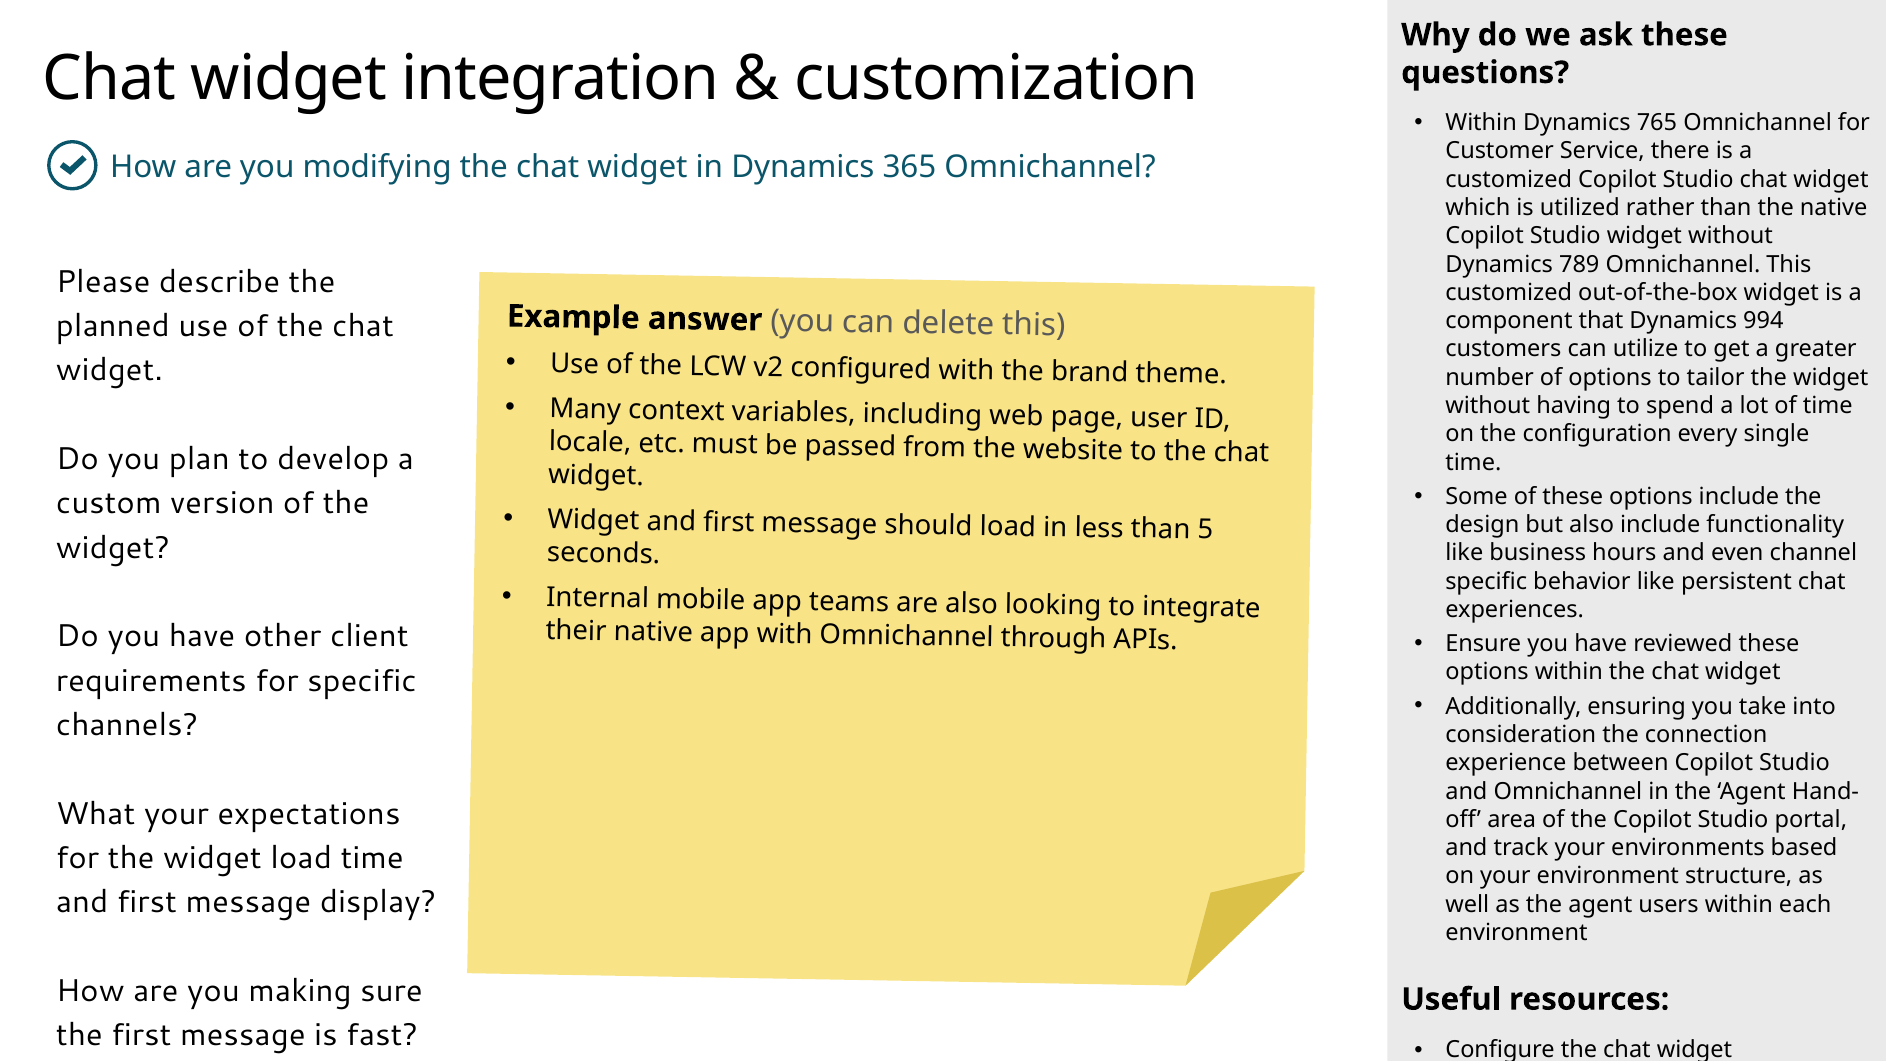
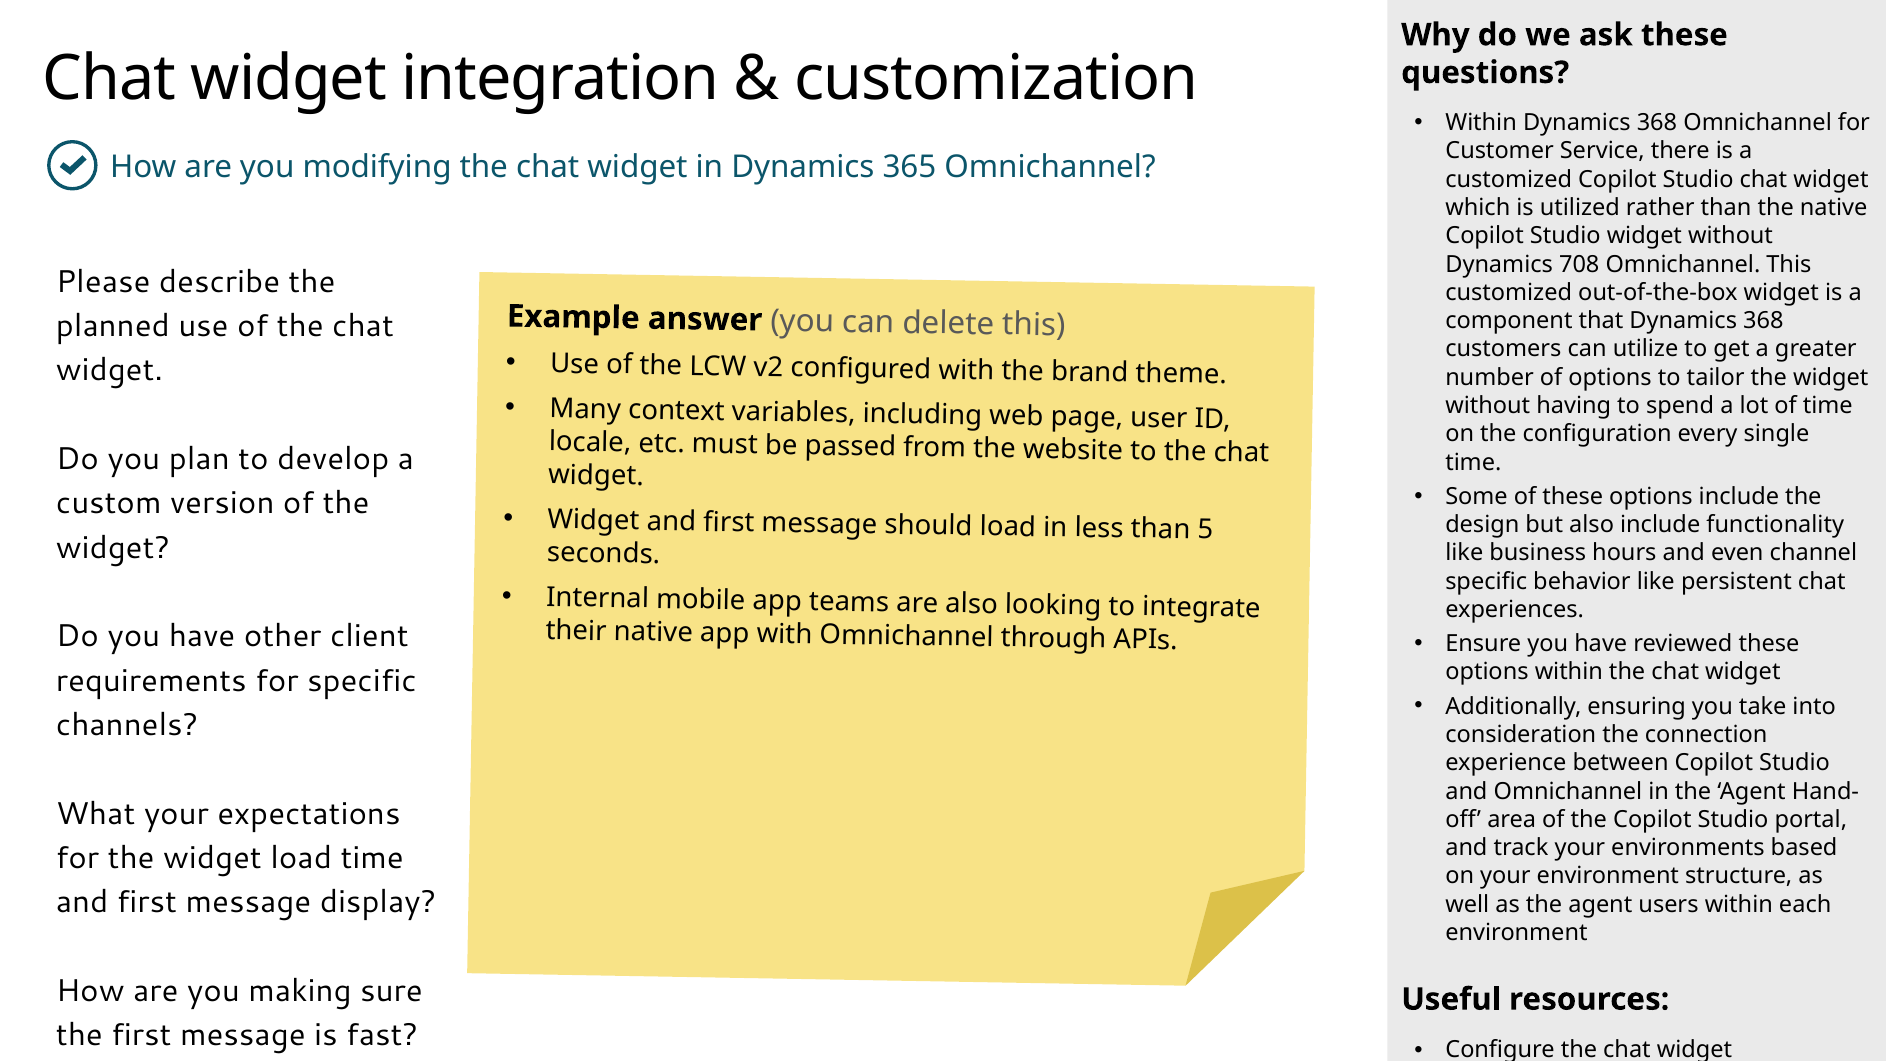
Within Dynamics 765: 765 -> 368
789: 789 -> 708
that Dynamics 994: 994 -> 368
